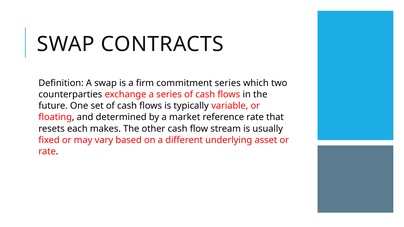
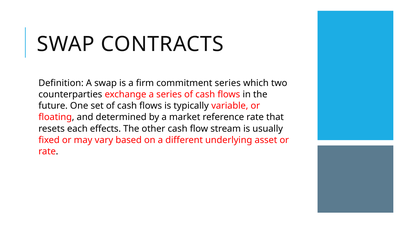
makes: makes -> effects
